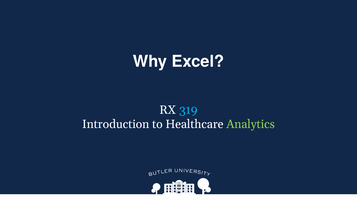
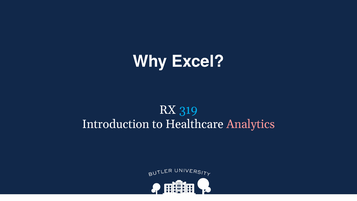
Analytics colour: light green -> pink
